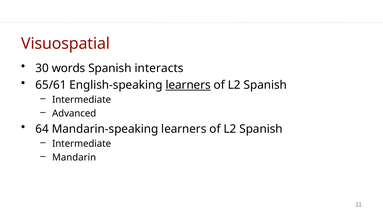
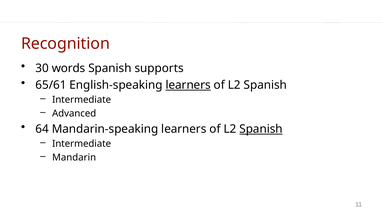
Visuospatial: Visuospatial -> Recognition
interacts: interacts -> supports
Spanish at (261, 129) underline: none -> present
